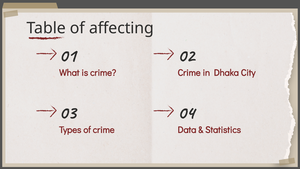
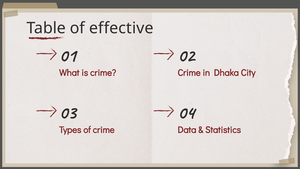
affecting: affecting -> effective
